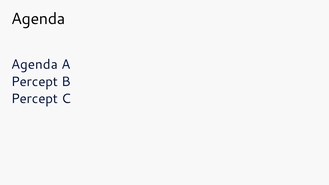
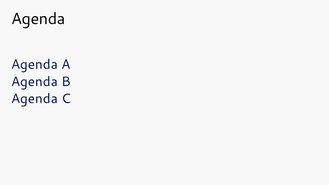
Percept at (35, 82): Percept -> Agenda
Percept at (35, 99): Percept -> Agenda
